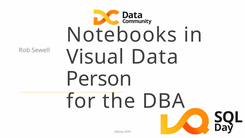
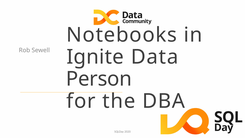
Visual: Visual -> Ignite
